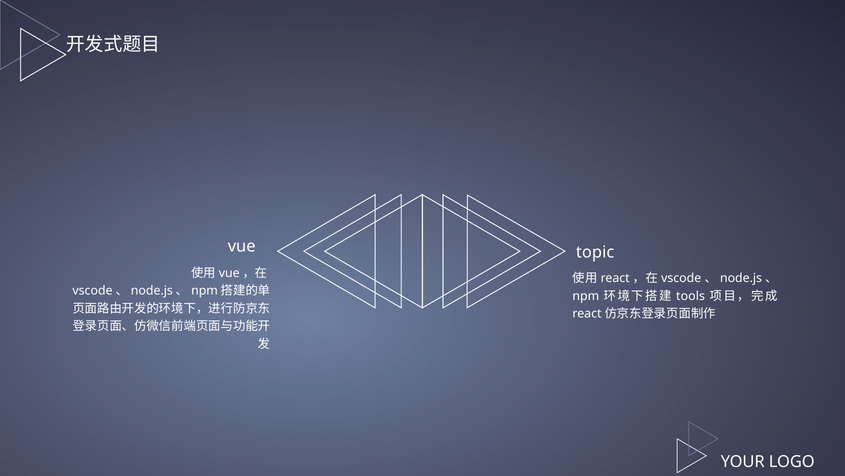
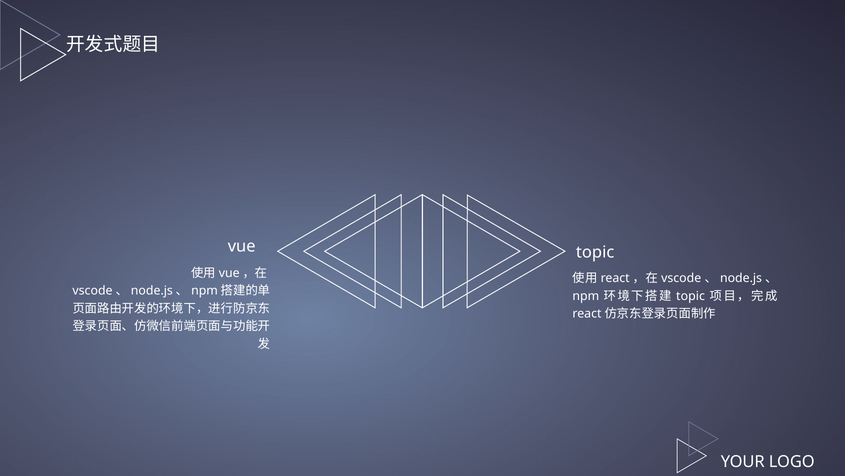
tools at (691, 296): tools -> topic
